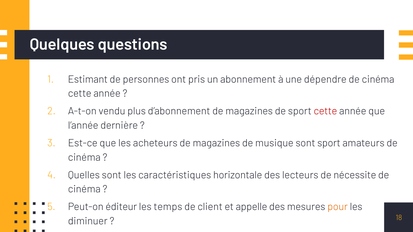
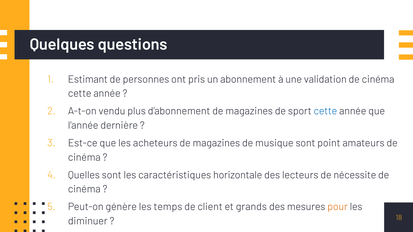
dépendre: dépendre -> validation
cette at (325, 111) colour: red -> blue
sont sport: sport -> point
éditeur: éditeur -> génère
appelle: appelle -> grands
